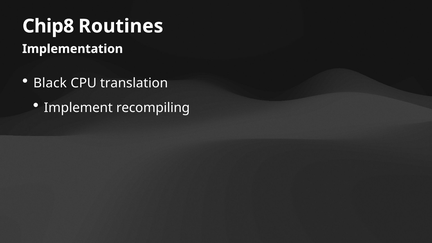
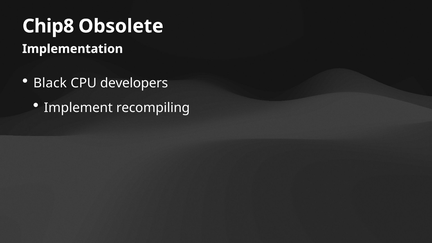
Routines: Routines -> Obsolete
translation: translation -> developers
